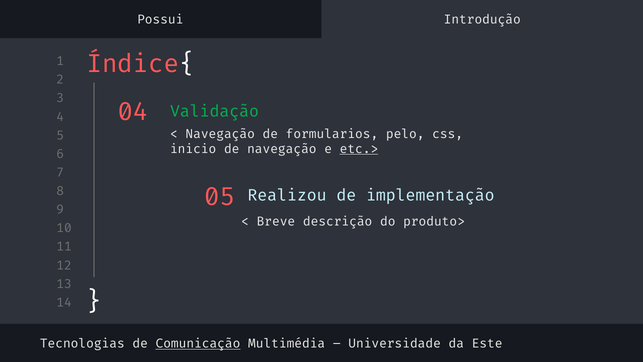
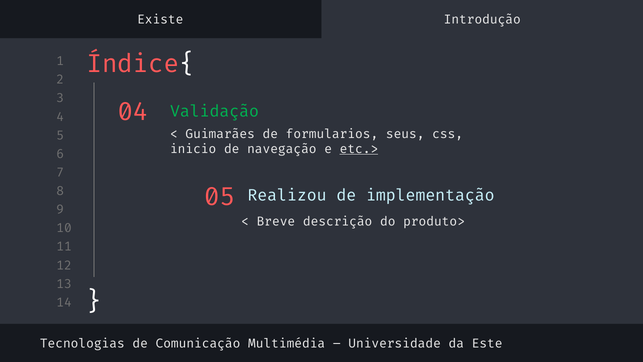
Possui: Possui -> Existe
Navegação at (220, 134): Navegação -> Guimarães
pelo: pelo -> seus
Comunicação underline: present -> none
